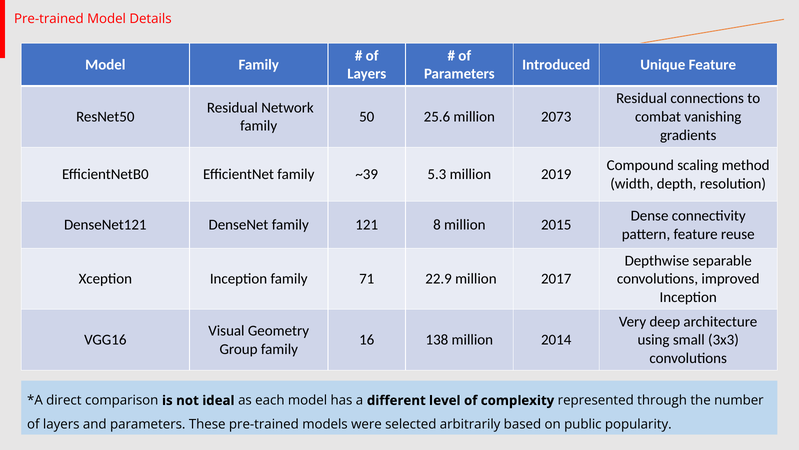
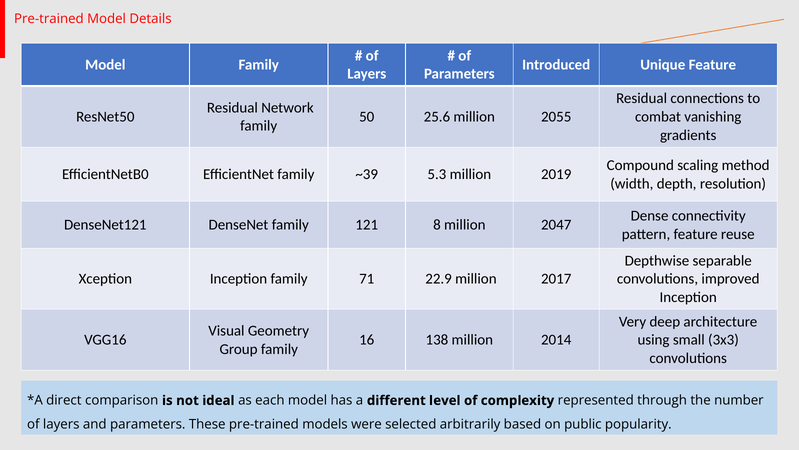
2073: 2073 -> 2055
2015: 2015 -> 2047
